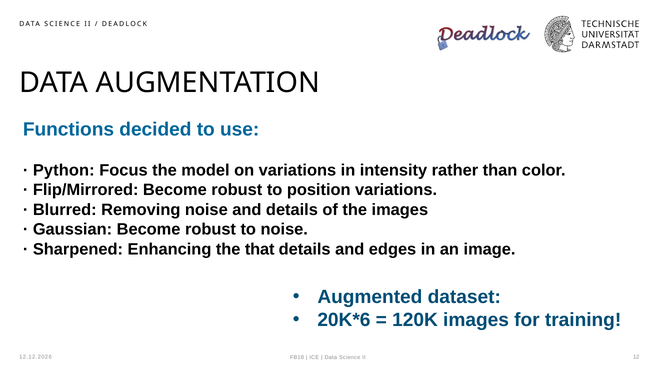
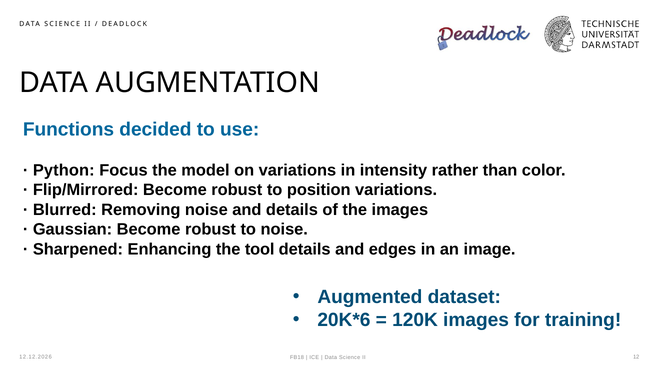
that: that -> tool
